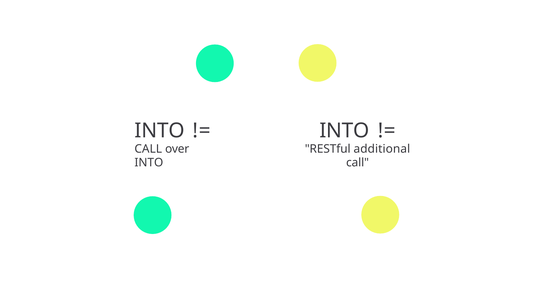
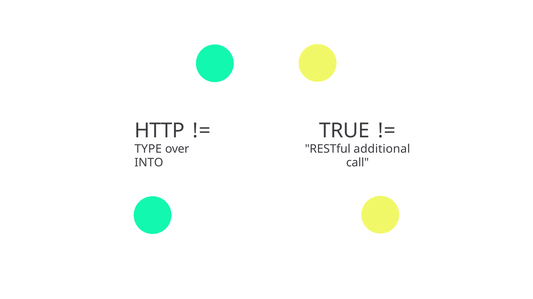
INTO at (160, 131): INTO -> HTTP
INTO at (344, 131): INTO -> TRUE
CALL at (148, 149): CALL -> TYPE
